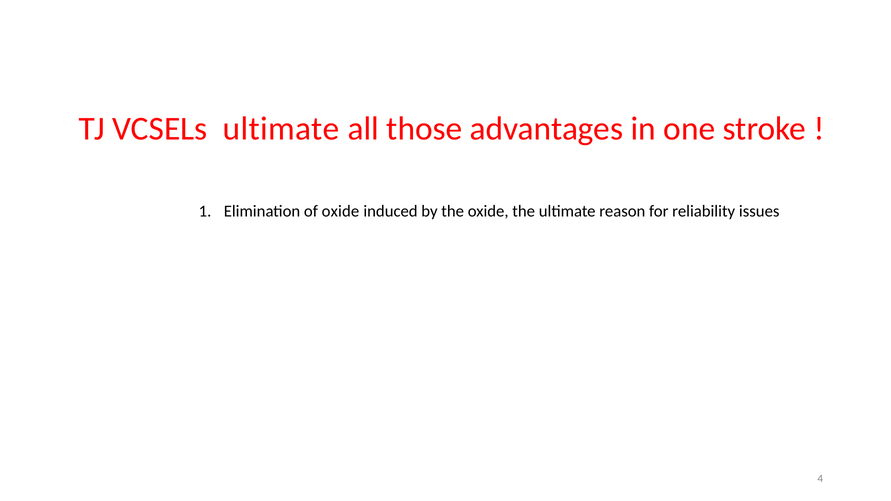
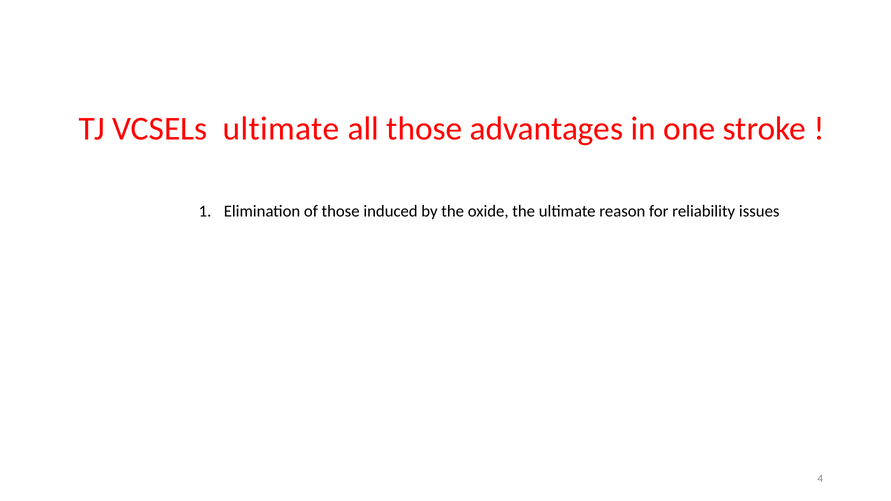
of oxide: oxide -> those
